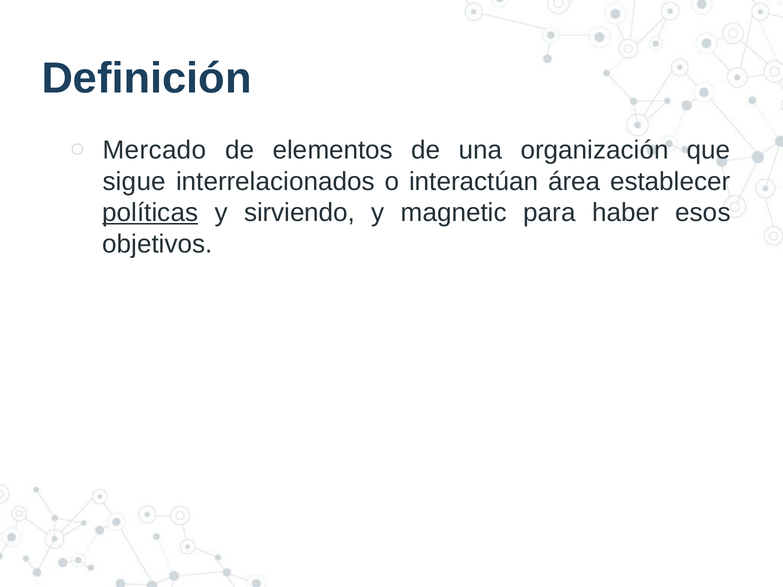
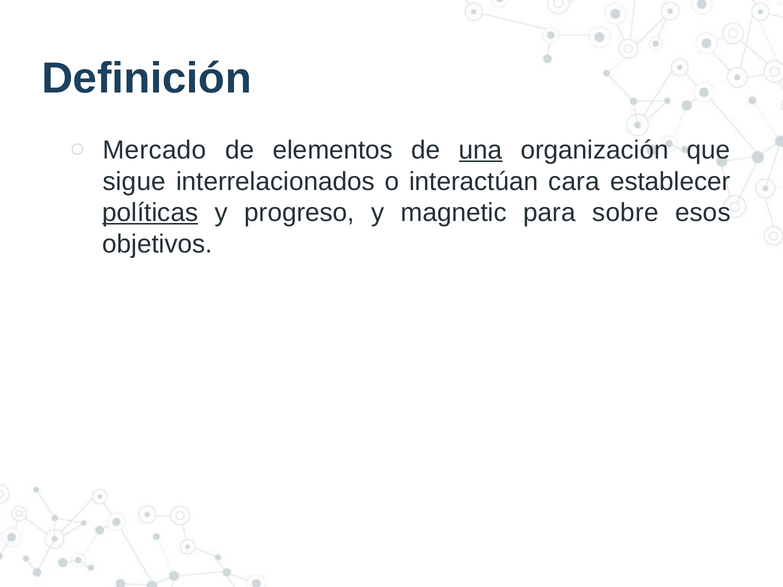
una underline: none -> present
área: área -> cara
sirviendo: sirviendo -> progreso
haber: haber -> sobre
